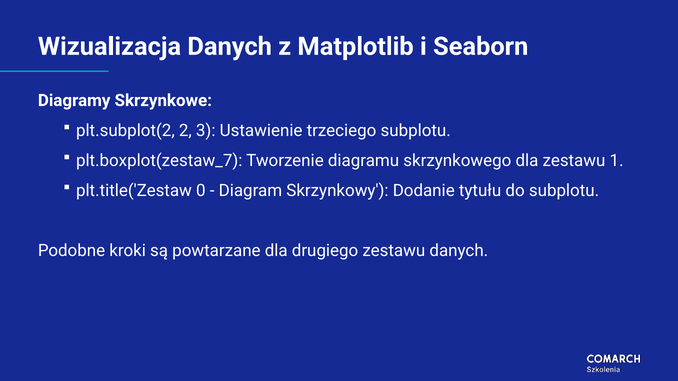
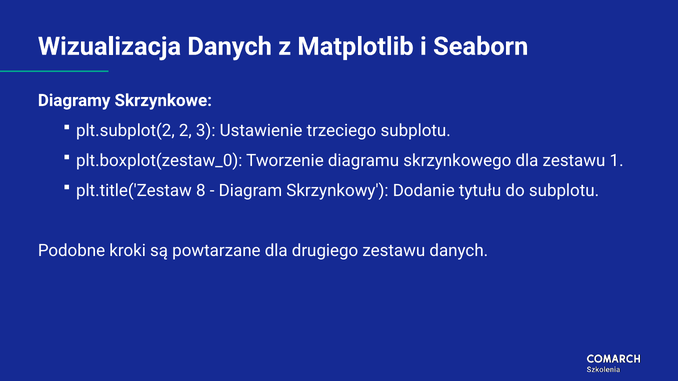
plt.boxplot(zestaw_7: plt.boxplot(zestaw_7 -> plt.boxplot(zestaw_0
0: 0 -> 8
